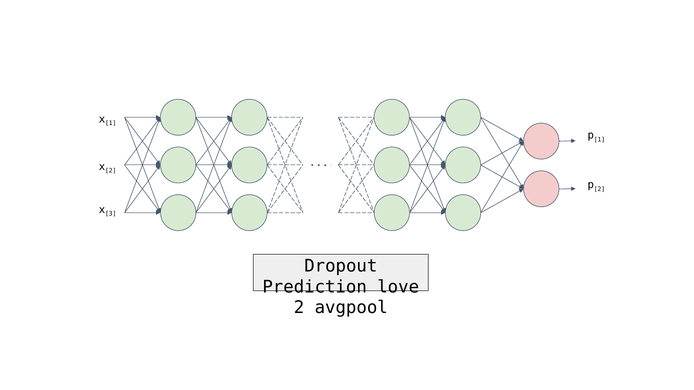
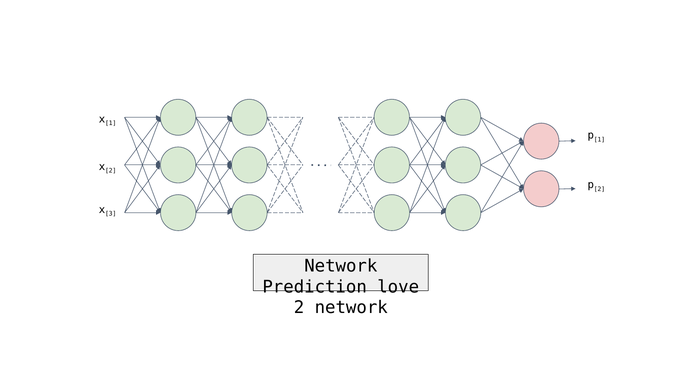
Dropout at (341, 266): Dropout -> Network
avgpool at (351, 308): avgpool -> network
